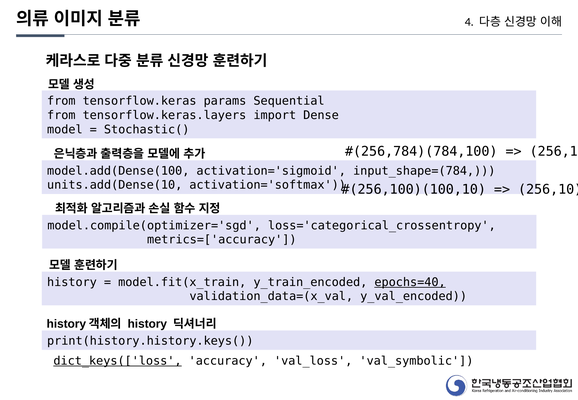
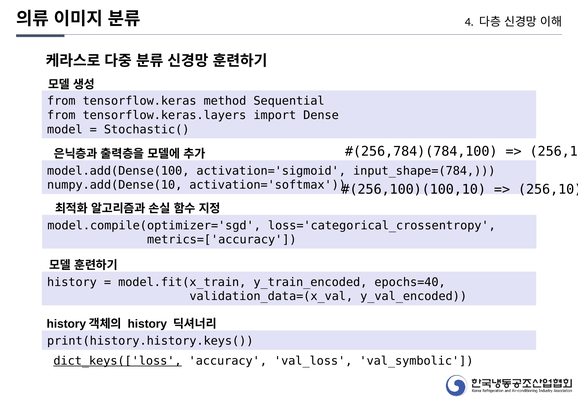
params: params -> method
units.add(Dense(10: units.add(Dense(10 -> numpy.add(Dense(10
epochs=40 underline: present -> none
